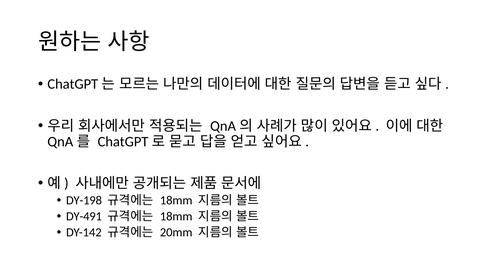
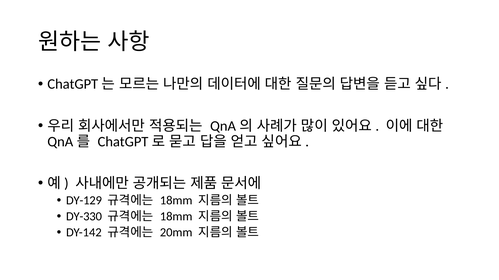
DY-198: DY-198 -> DY-129
DY-491: DY-491 -> DY-330
